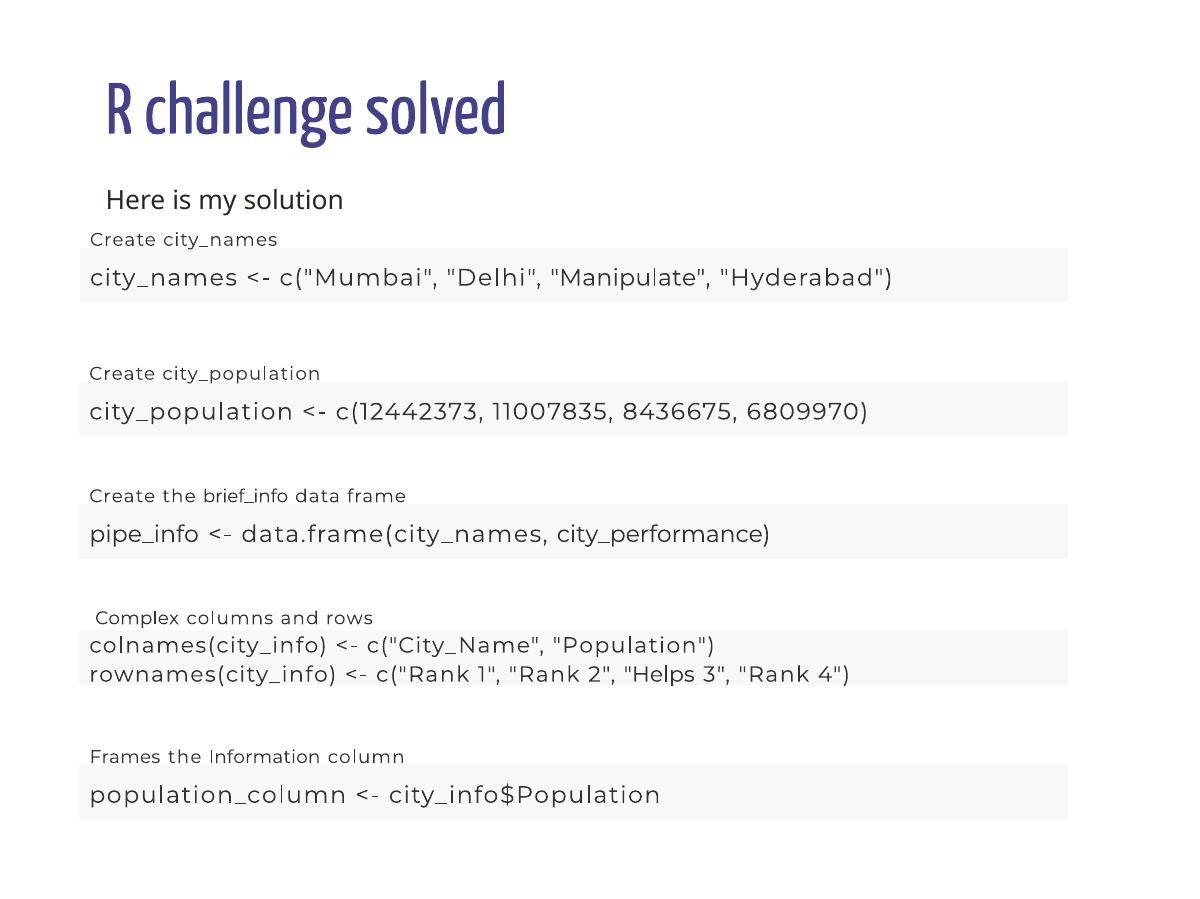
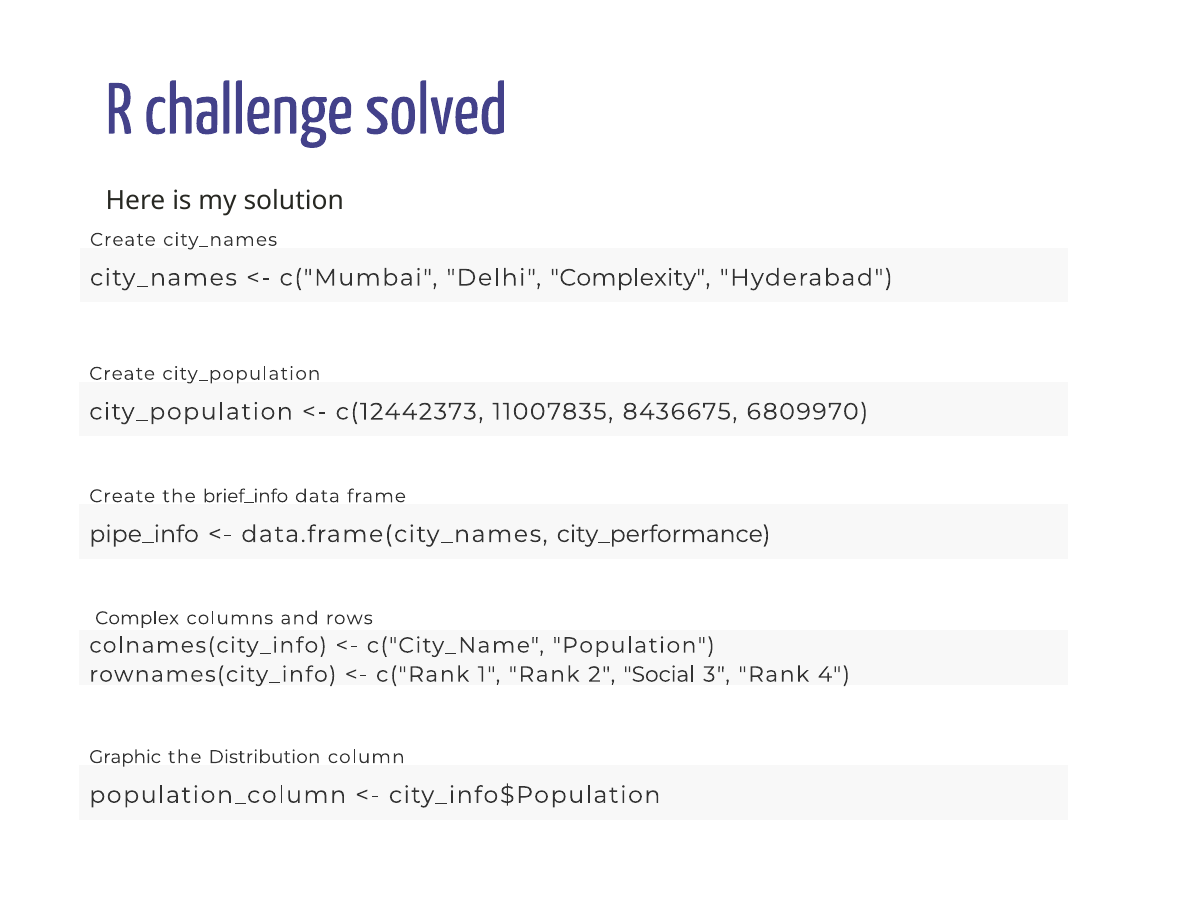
Manipulate: Manipulate -> Complexity
Helps: Helps -> Social
Frames: Frames -> Graphic
Information: Information -> Distribution
